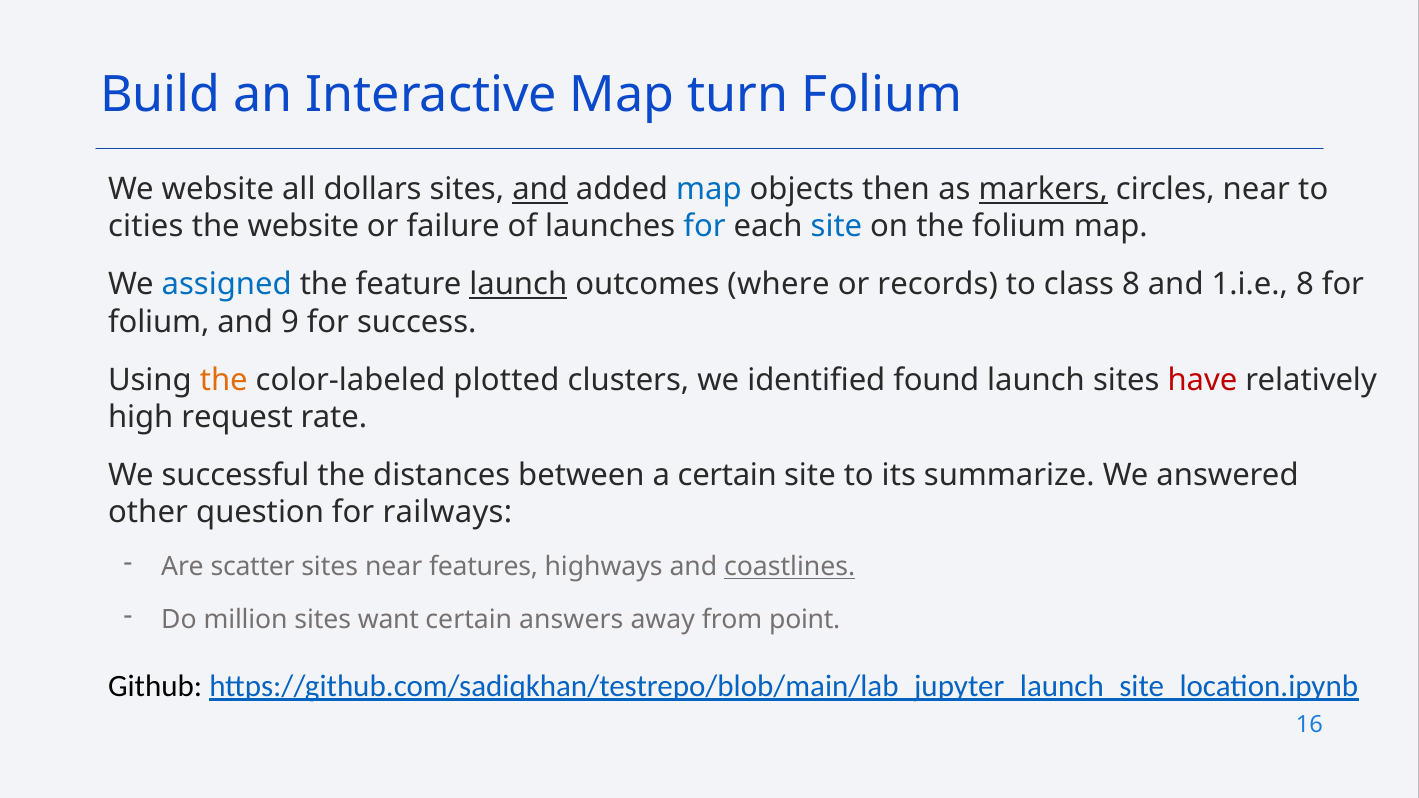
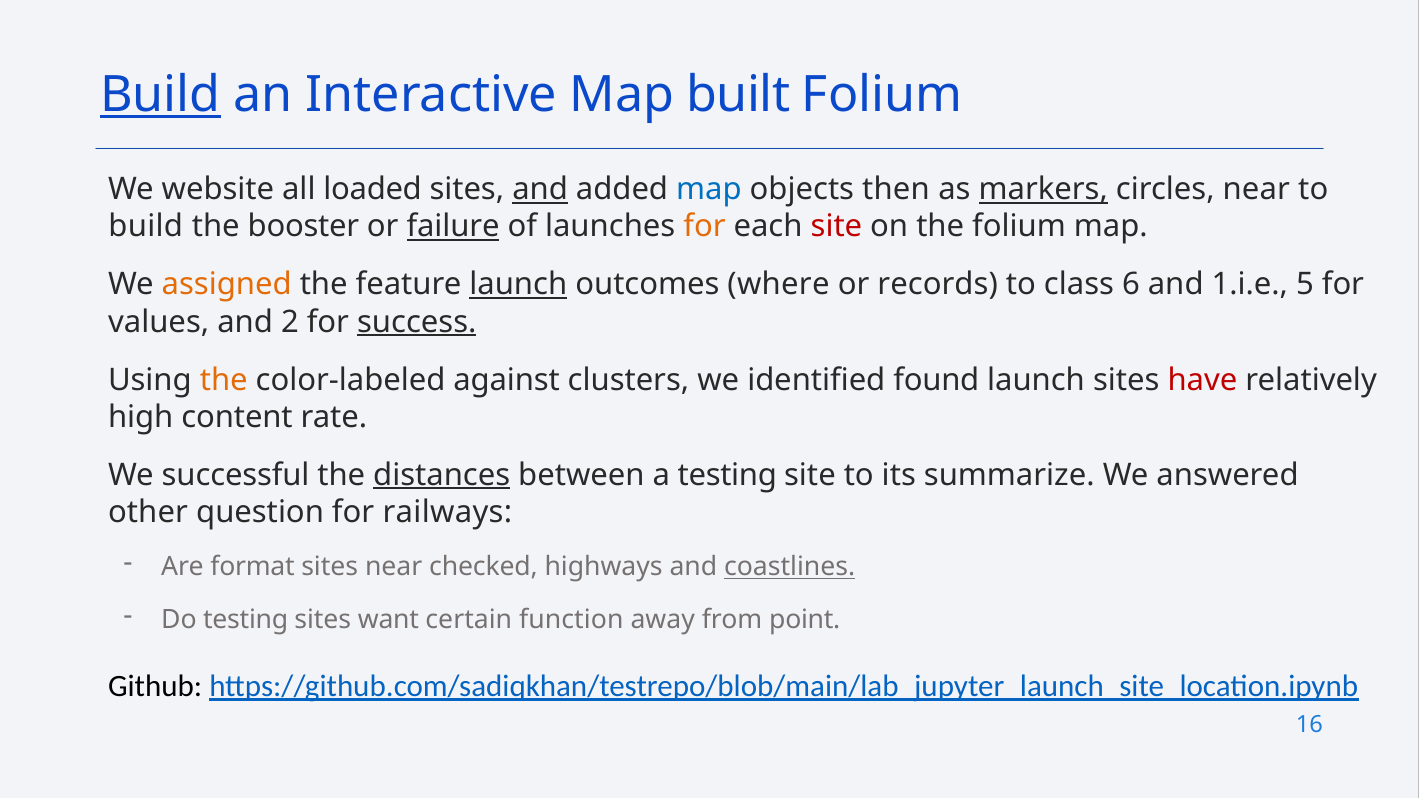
Build at (160, 95) underline: none -> present
turn: turn -> built
dollars: dollars -> loaded
cities at (146, 227): cities -> build
the website: website -> booster
failure underline: none -> present
for at (704, 227) colour: blue -> orange
site at (836, 227) colour: blue -> red
assigned colour: blue -> orange
class 8: 8 -> 6
1.i.e 8: 8 -> 5
folium at (159, 322): folium -> values
9: 9 -> 2
success underline: none -> present
plotted: plotted -> against
request: request -> content
distances underline: none -> present
a certain: certain -> testing
scatter: scatter -> format
features: features -> checked
Do million: million -> testing
answers: answers -> function
